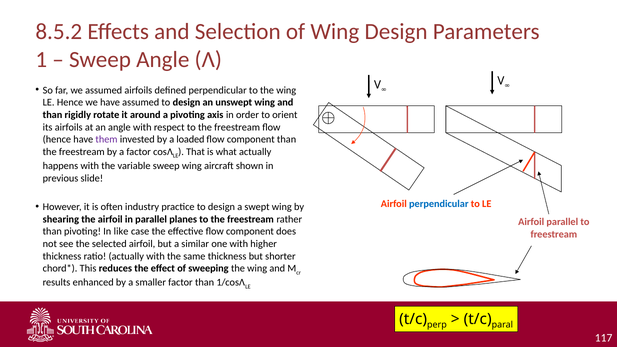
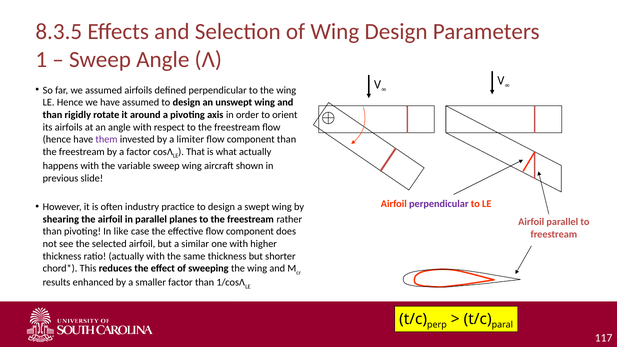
8.5.2: 8.5.2 -> 8.3.5
loaded: loaded -> limiter
perpendicular at (439, 204) colour: blue -> purple
